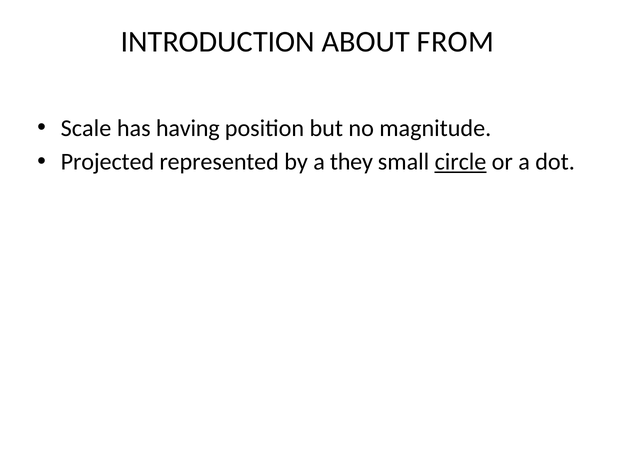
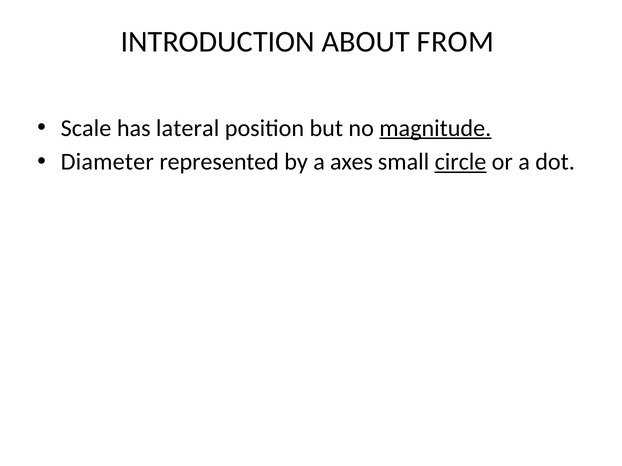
having: having -> lateral
magnitude underline: none -> present
Projected: Projected -> Diameter
they: they -> axes
